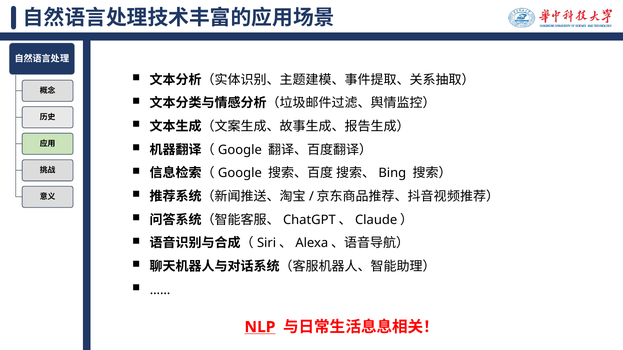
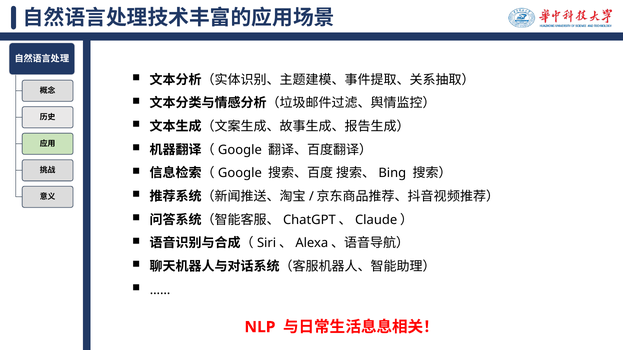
NLP underline: present -> none
